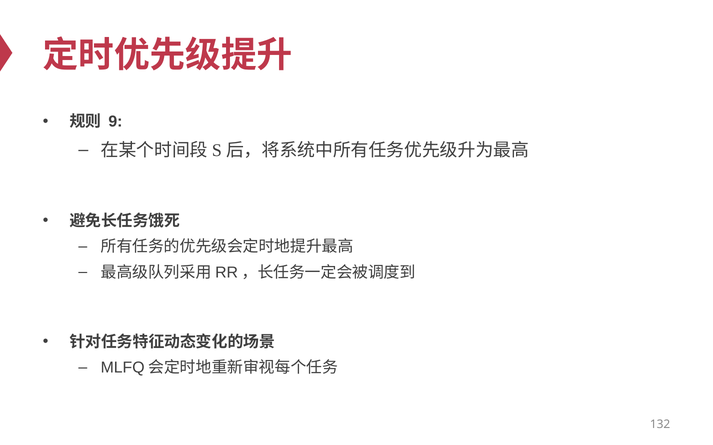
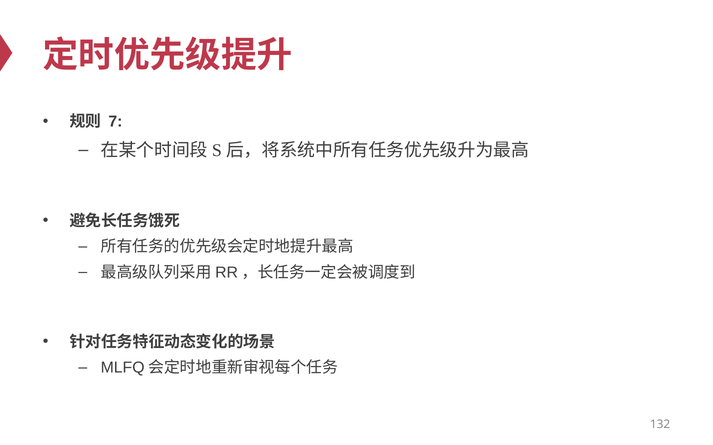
9: 9 -> 7
